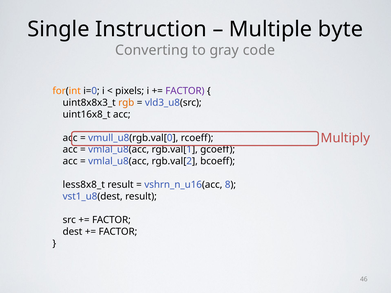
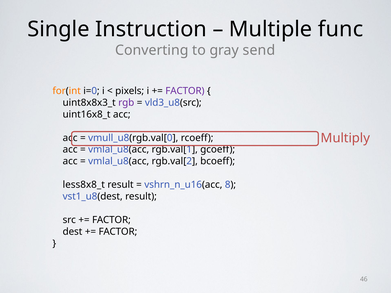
byte: byte -> func
code: code -> send
rgb colour: orange -> purple
